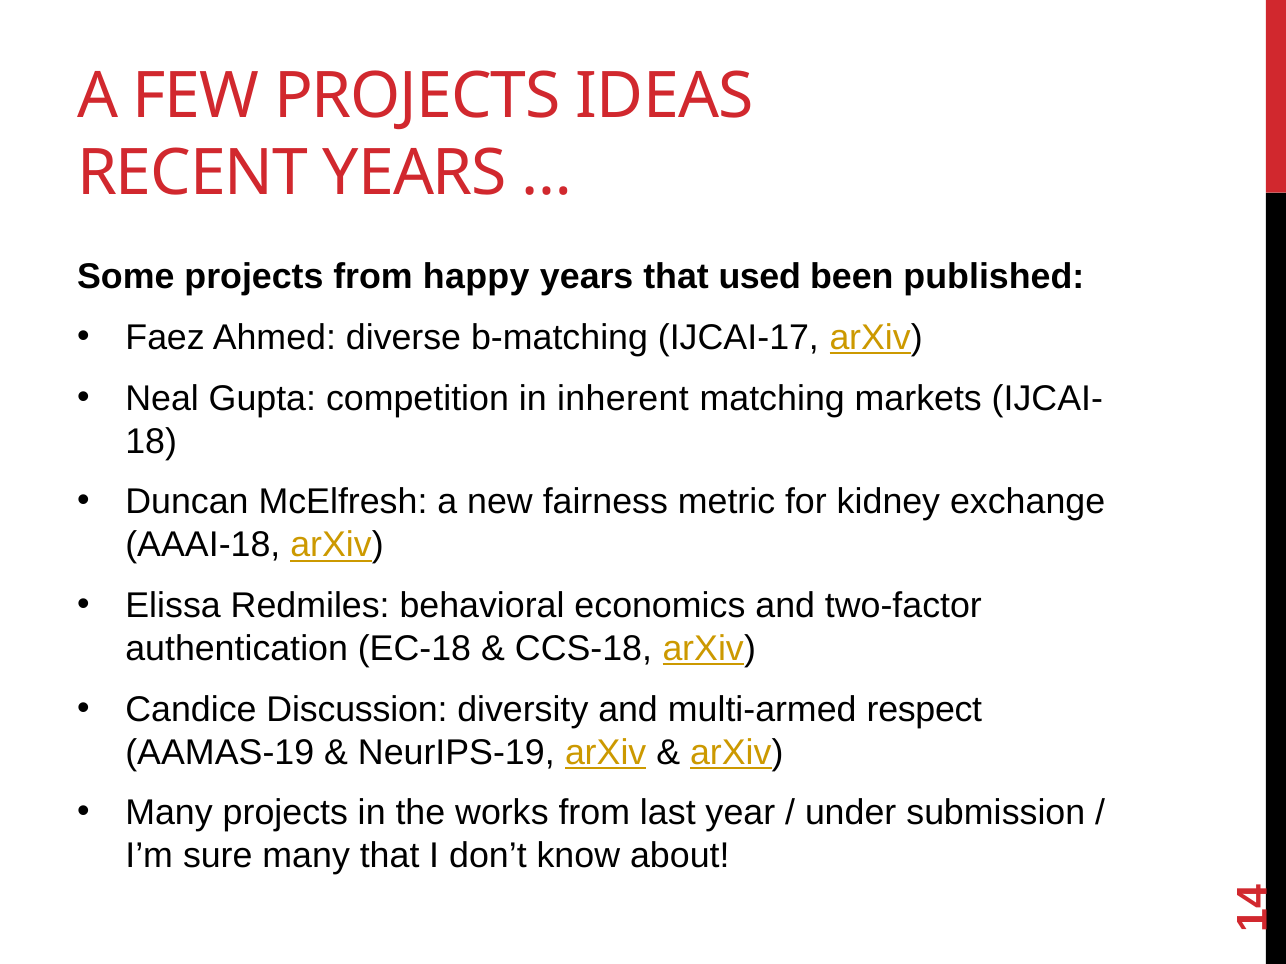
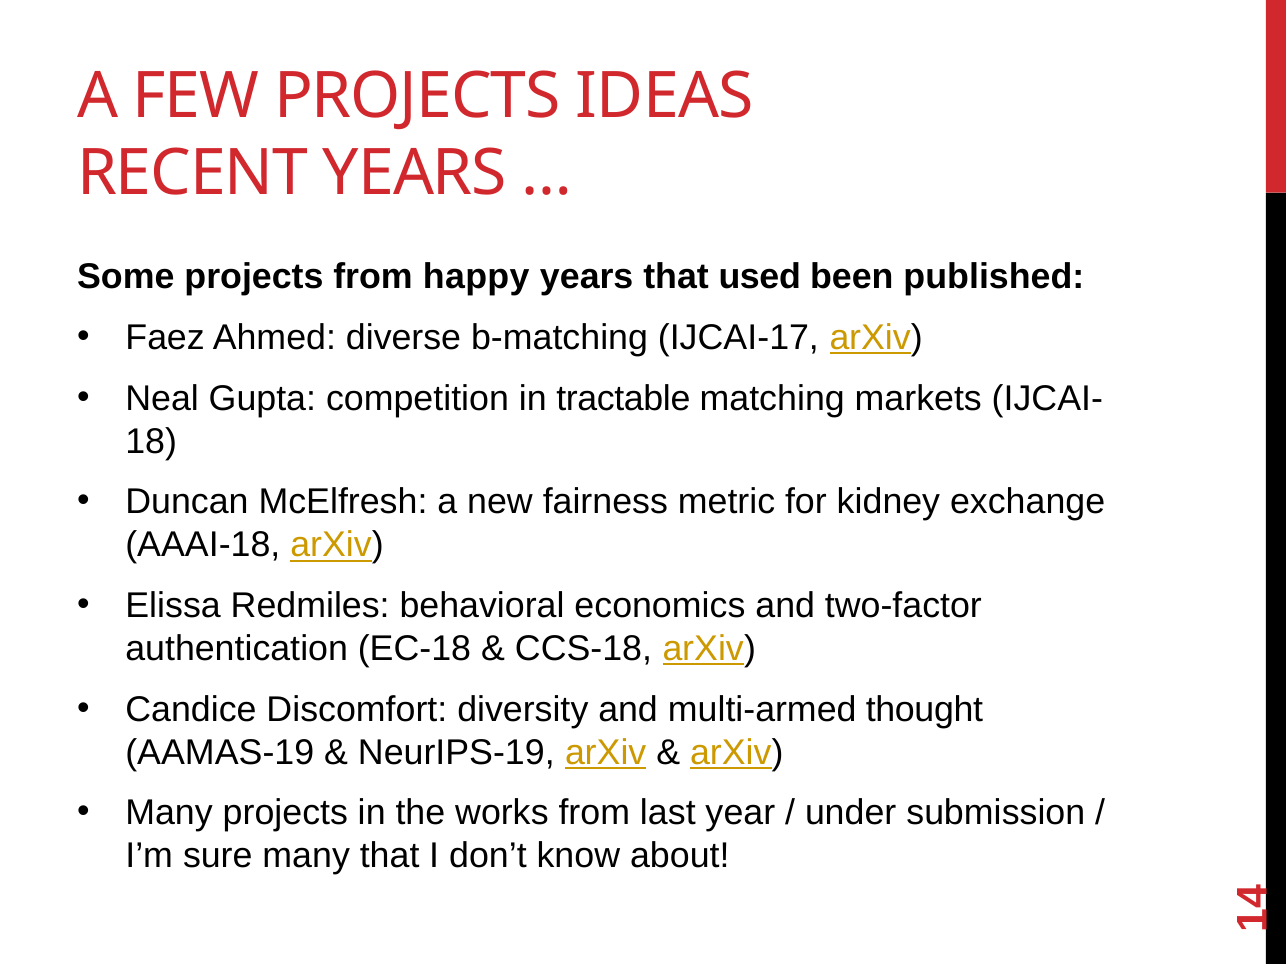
inherent: inherent -> tractable
Discussion: Discussion -> Discomfort
respect: respect -> thought
